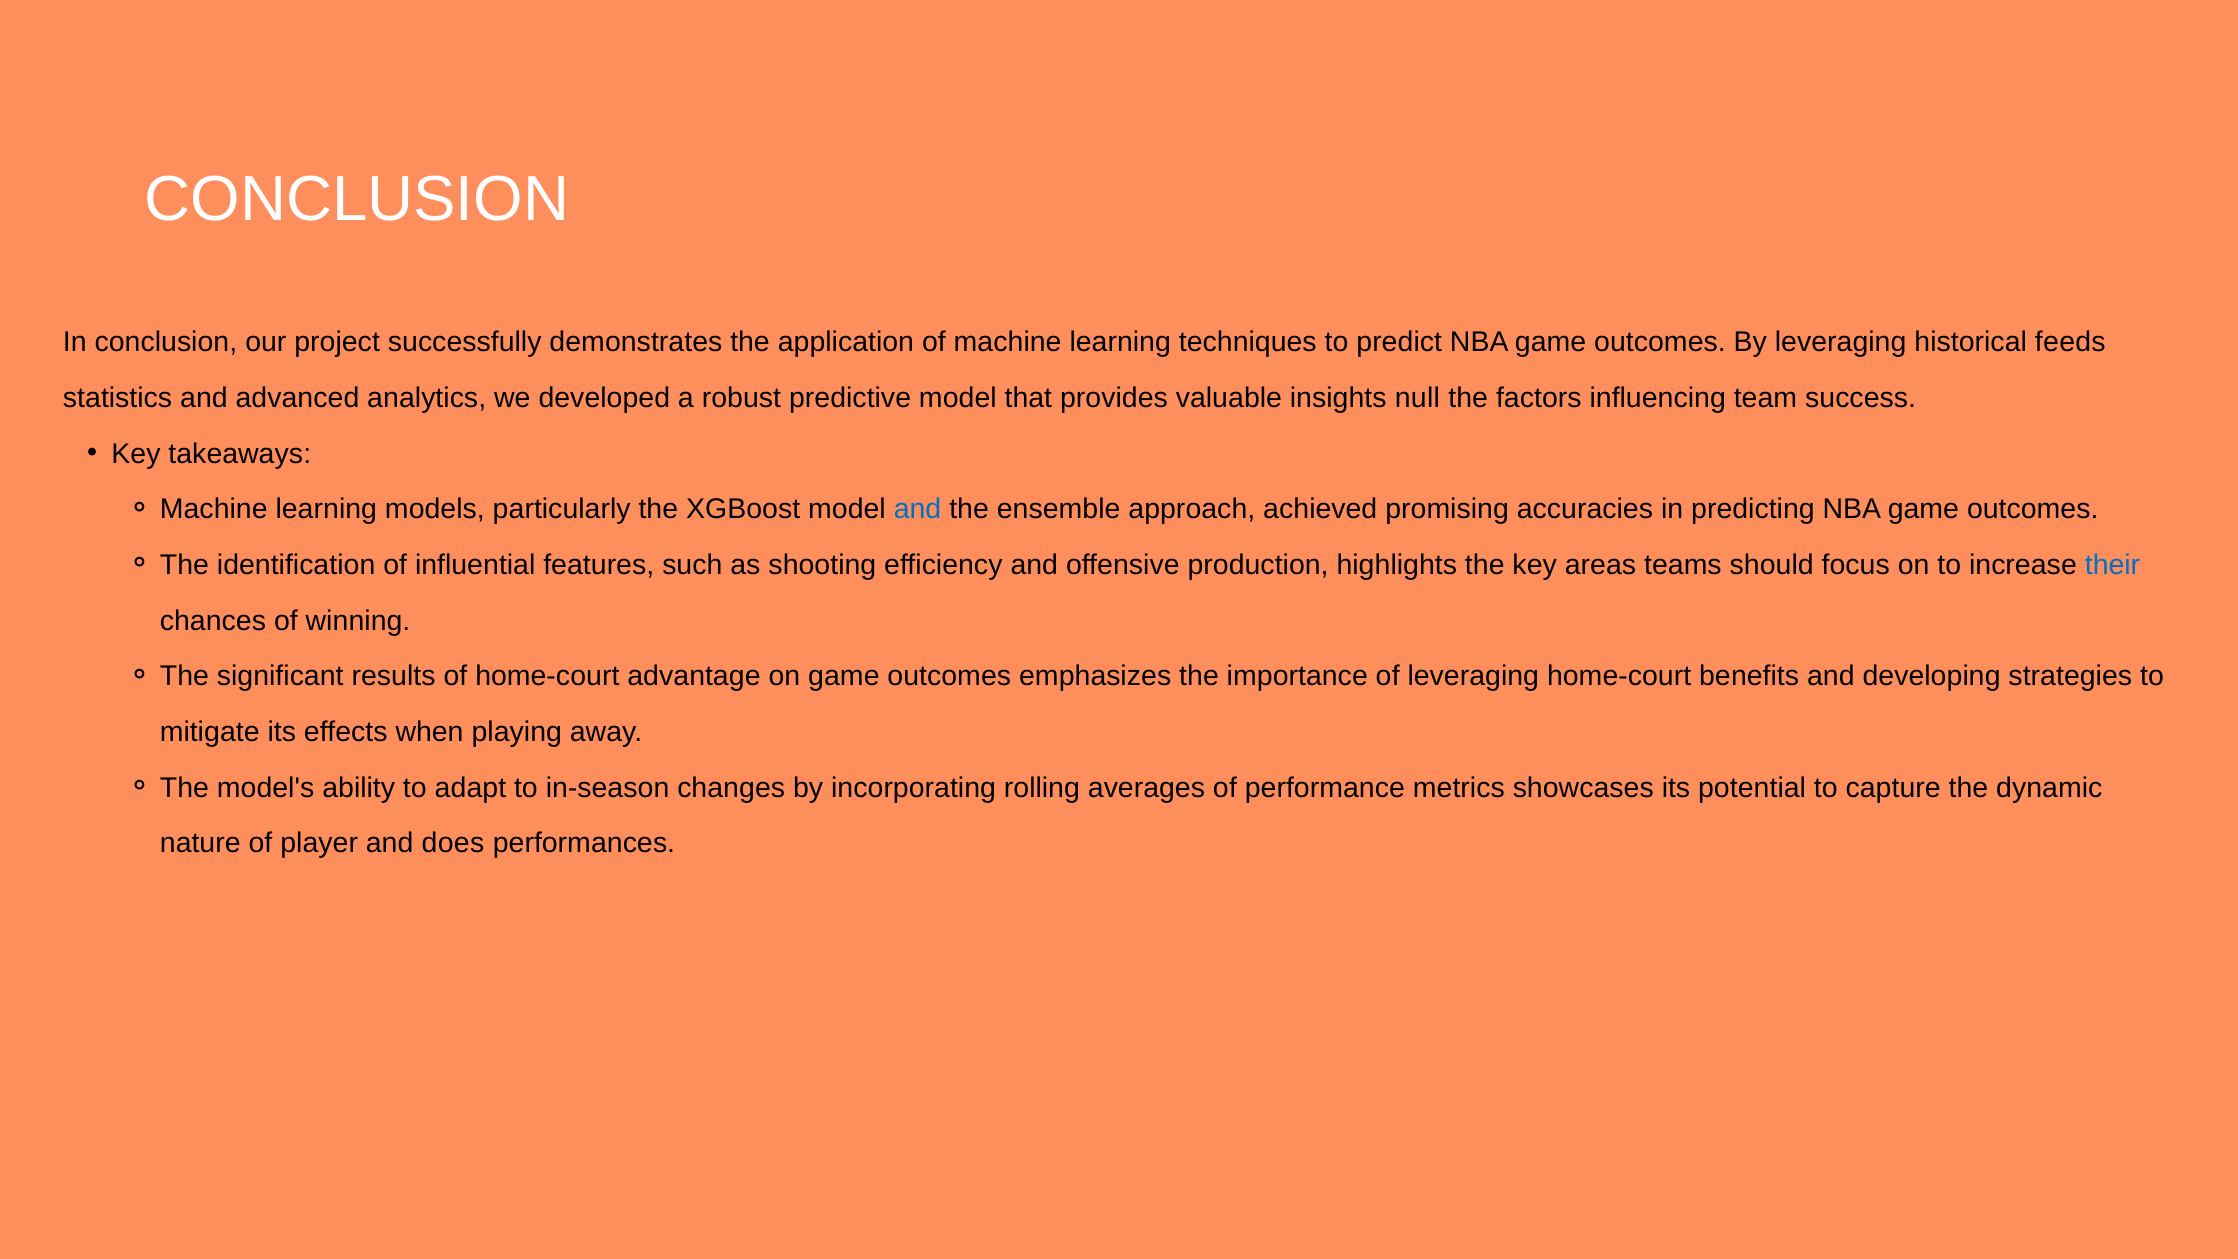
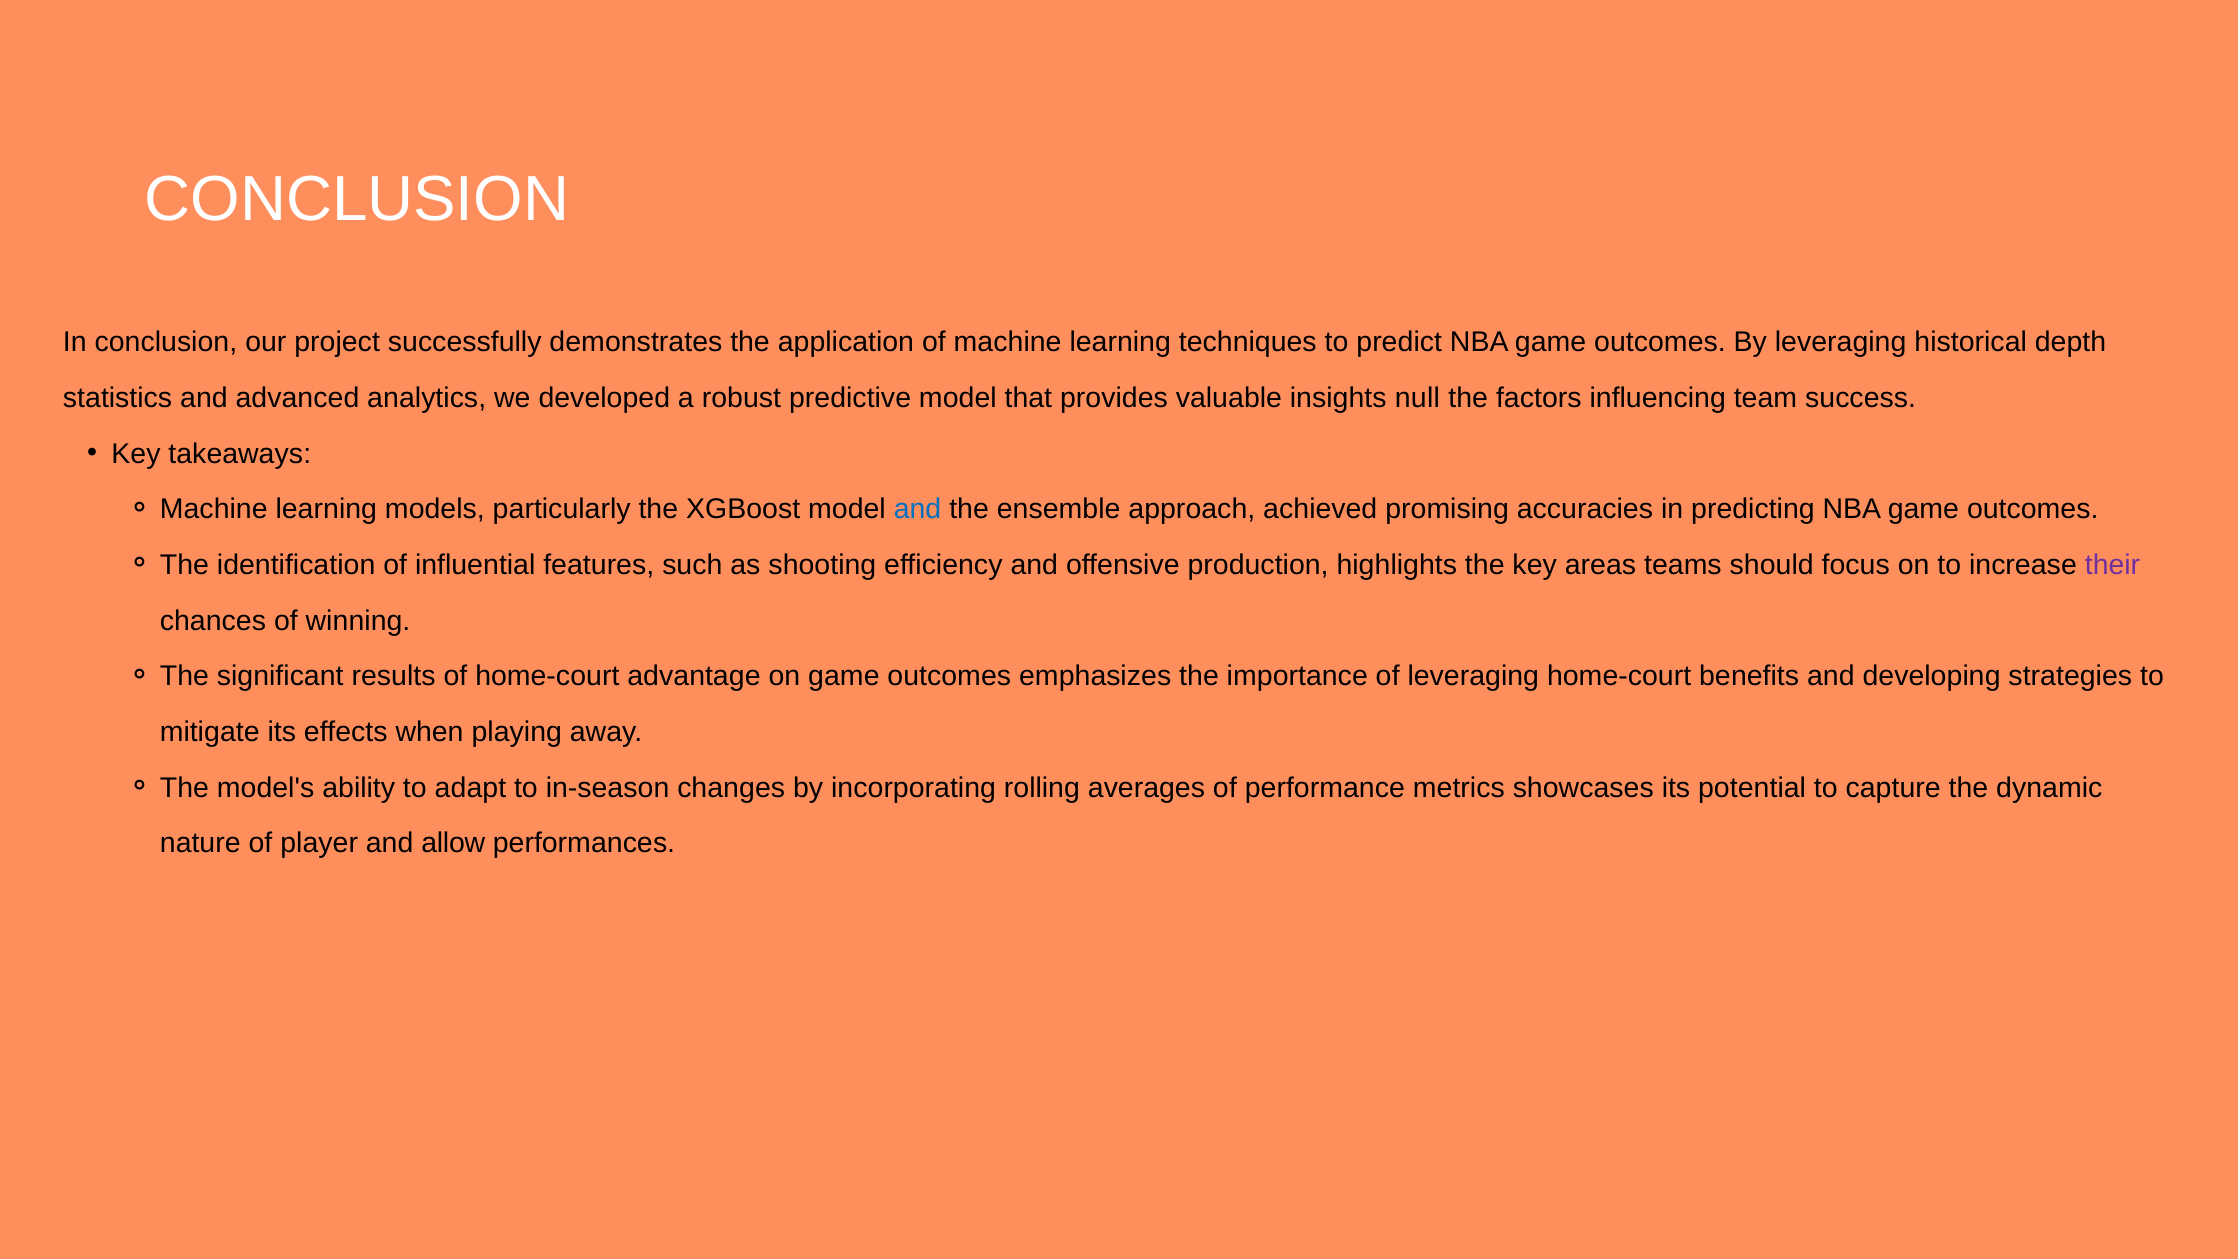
feeds: feeds -> depth
their colour: blue -> purple
does: does -> allow
